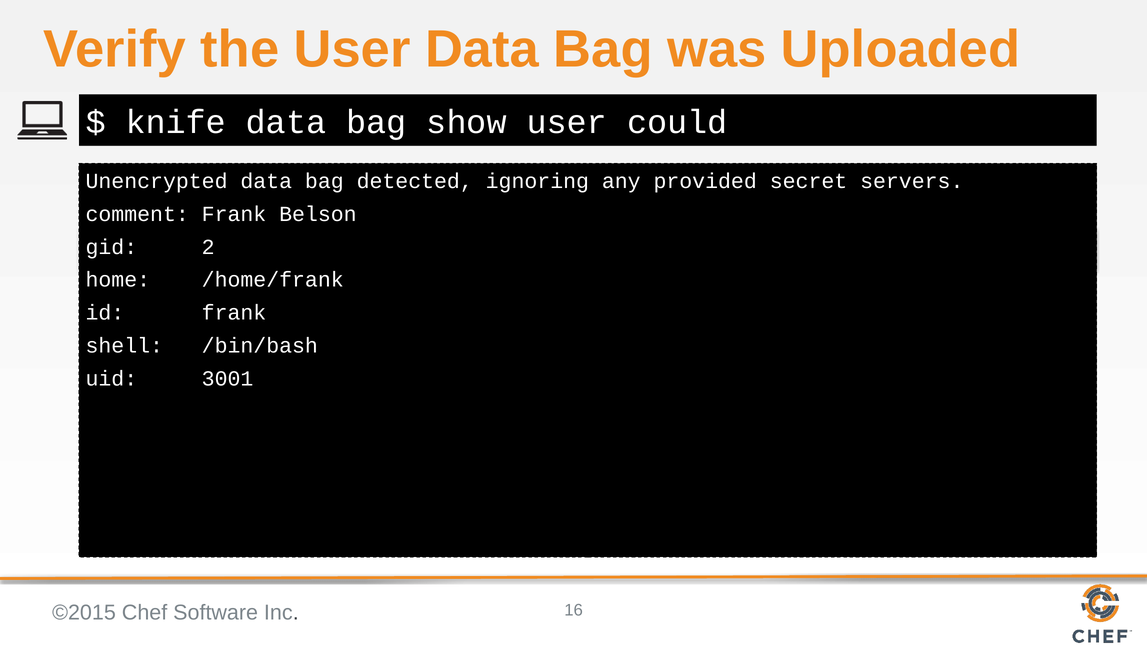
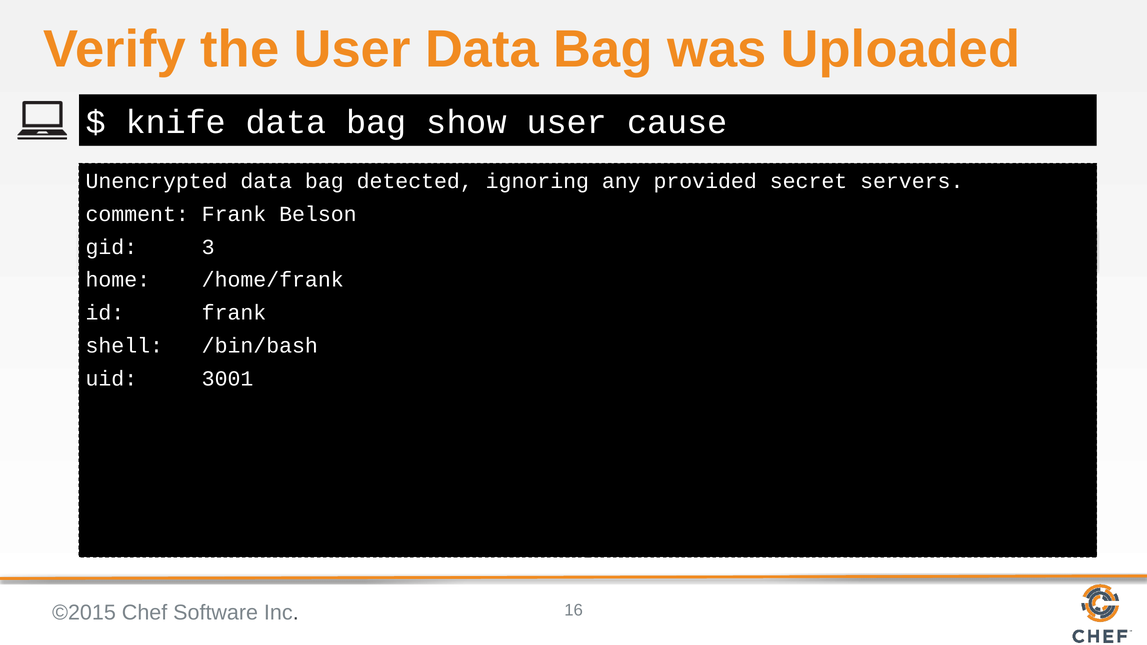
could: could -> cause
2: 2 -> 3
